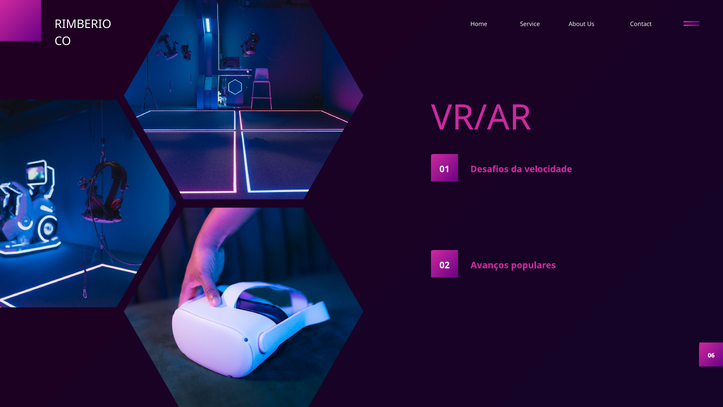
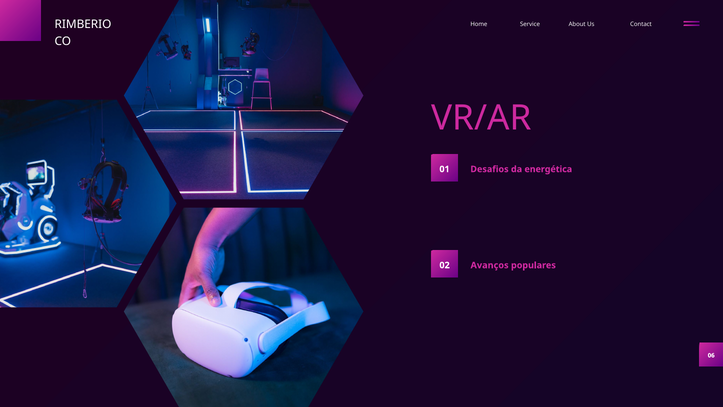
velocidade: velocidade -> energética
